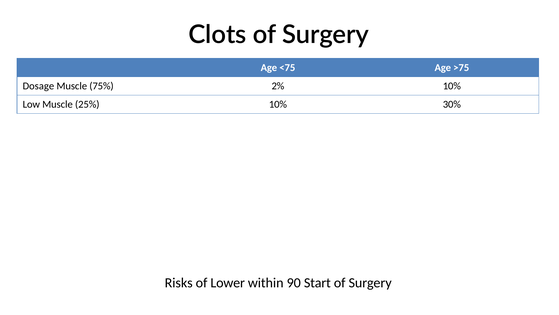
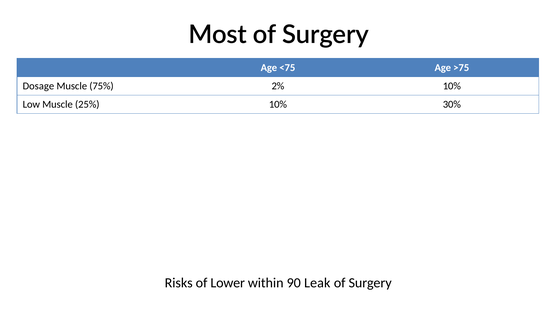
Clots: Clots -> Most
Start: Start -> Leak
